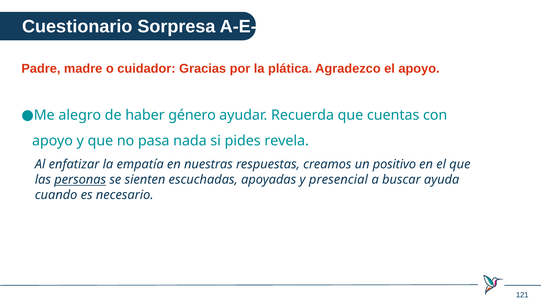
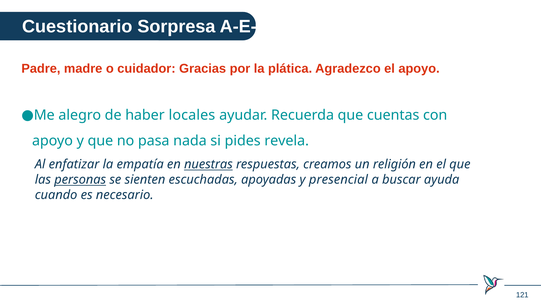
género: género -> locales
nuestras underline: none -> present
positivo: positivo -> religión
